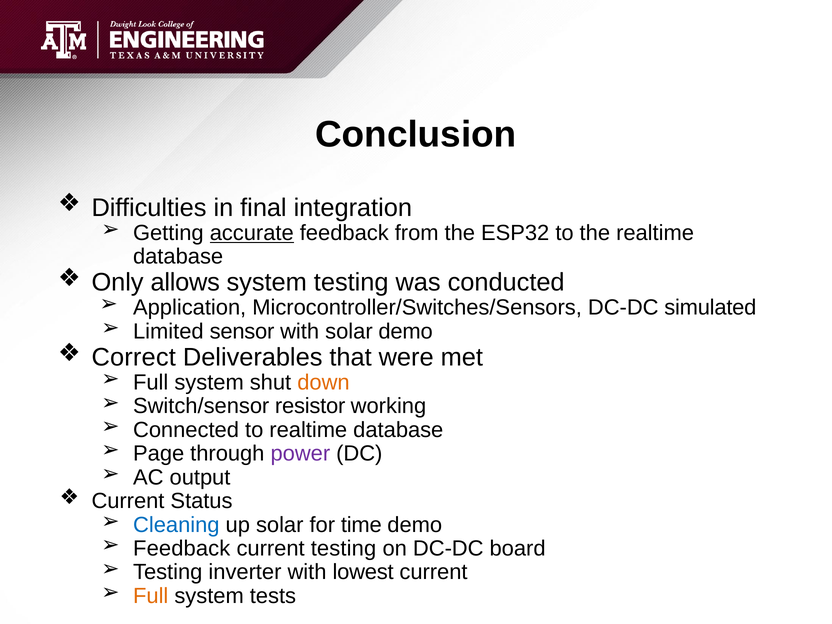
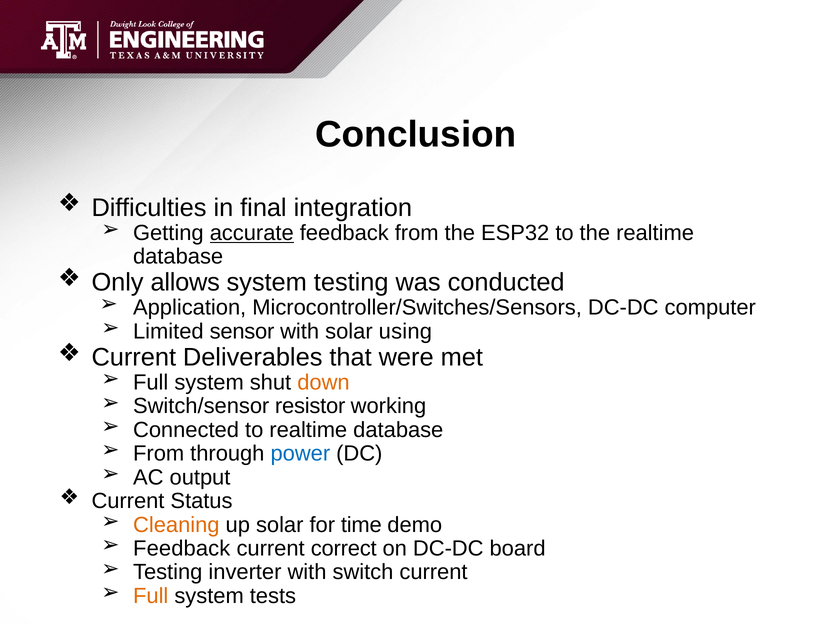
simulated: simulated -> computer
solar demo: demo -> using
Correct at (134, 357): Correct -> Current
Page at (159, 454): Page -> From
power colour: purple -> blue
Cleaning colour: blue -> orange
current testing: testing -> correct
lowest: lowest -> switch
